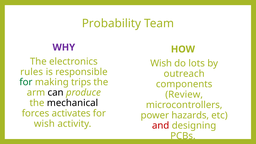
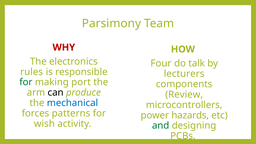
Probability: Probability -> Parsimony
WHY colour: purple -> red
Wish at (161, 63): Wish -> Four
lots: lots -> talk
outreach: outreach -> lecturers
trips: trips -> port
mechanical colour: black -> blue
activates: activates -> patterns
and colour: red -> green
